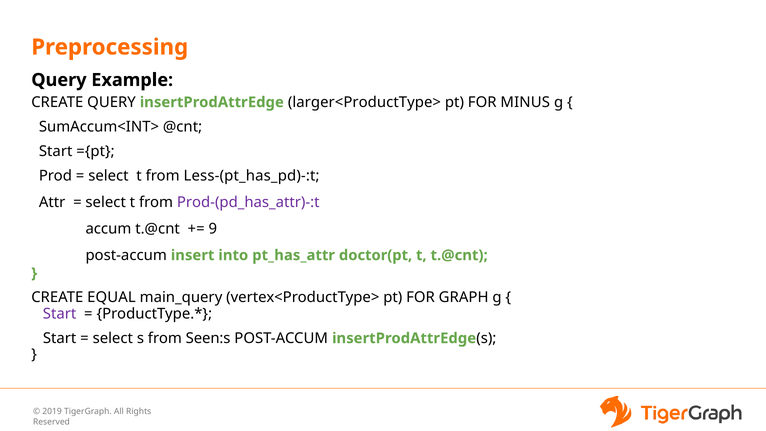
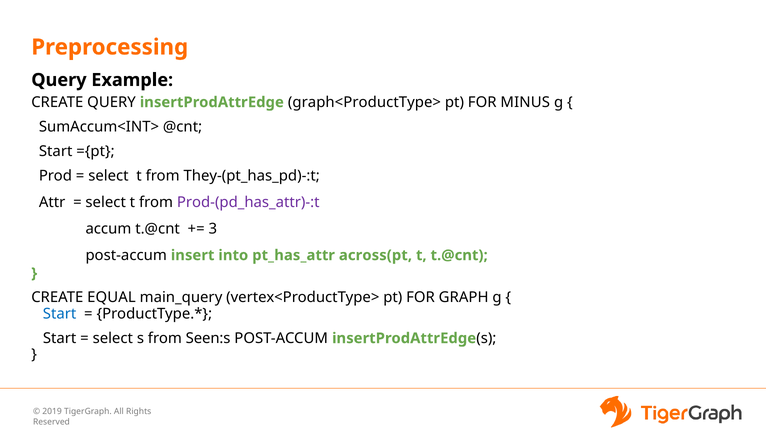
larger<ProductType>: larger<ProductType> -> graph<ProductType>
Less-(pt_has_pd)-:t: Less-(pt_has_pd)-:t -> They-(pt_has_pd)-:t
9: 9 -> 3
doctor(pt: doctor(pt -> across(pt
Start at (60, 314) colour: purple -> blue
